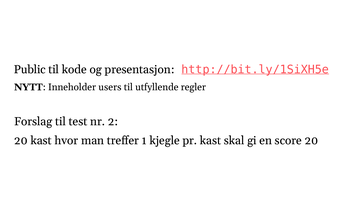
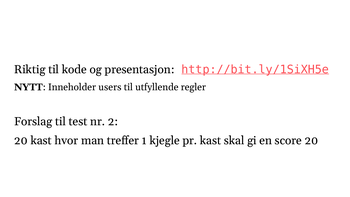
Public: Public -> Riktig
